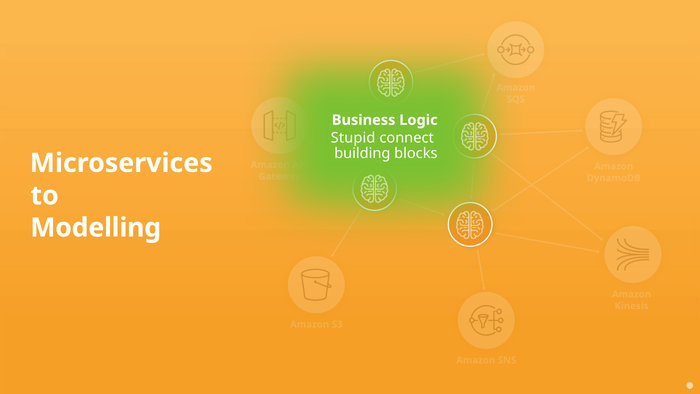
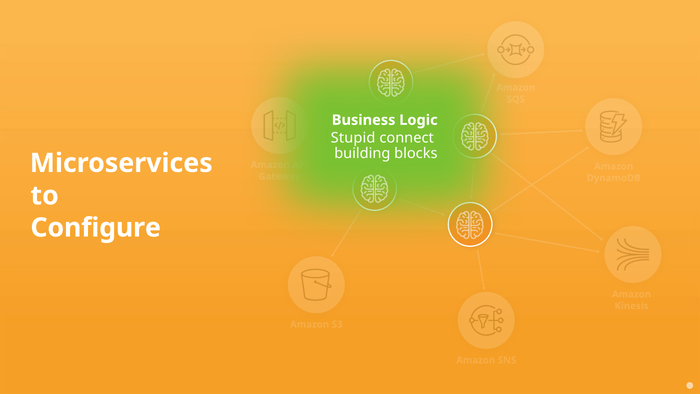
Modelling: Modelling -> Configure
